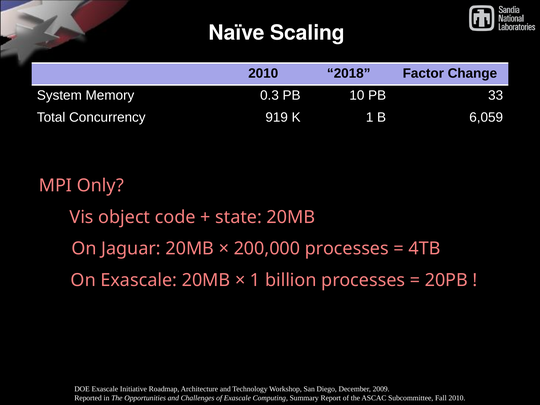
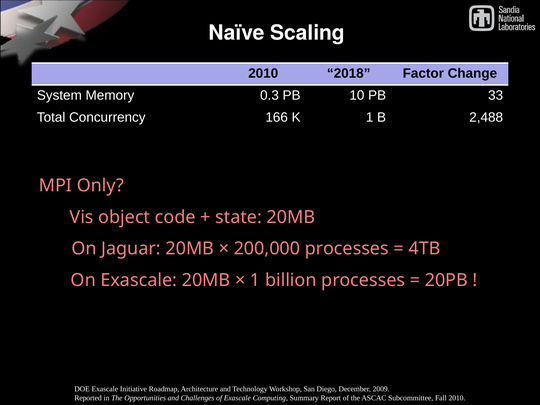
919: 919 -> 166
6,059: 6,059 -> 2,488
